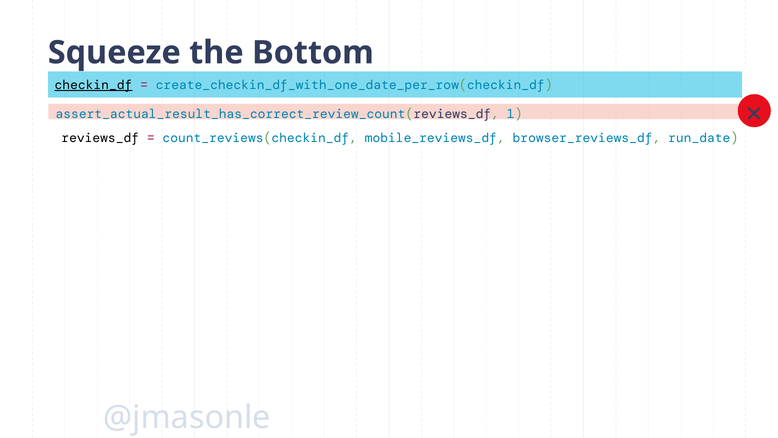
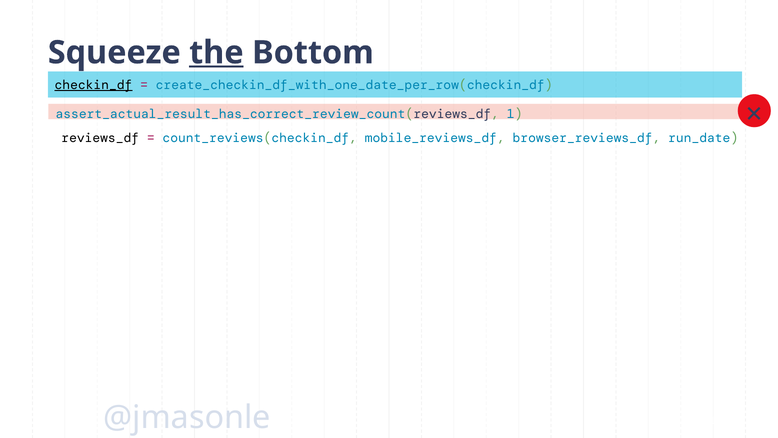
the underline: none -> present
